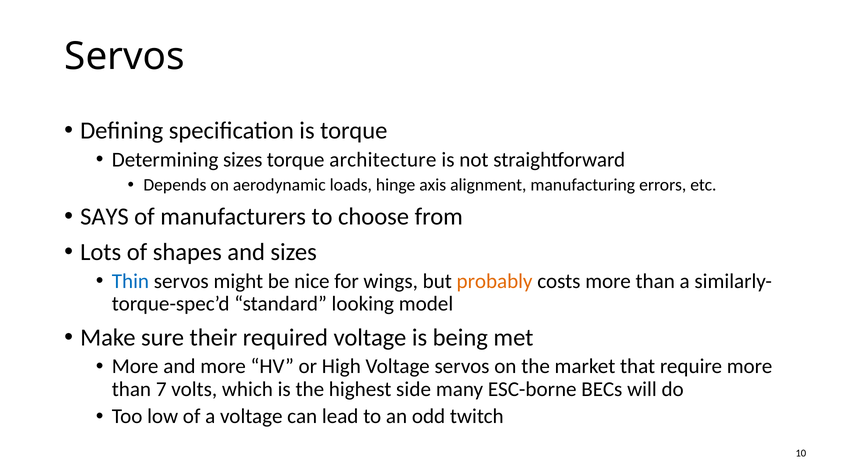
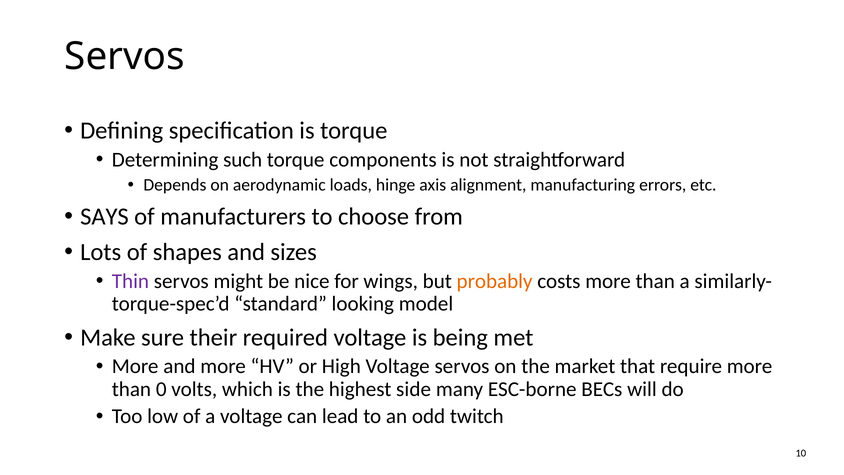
Determining sizes: sizes -> such
architecture: architecture -> components
Thin colour: blue -> purple
7: 7 -> 0
